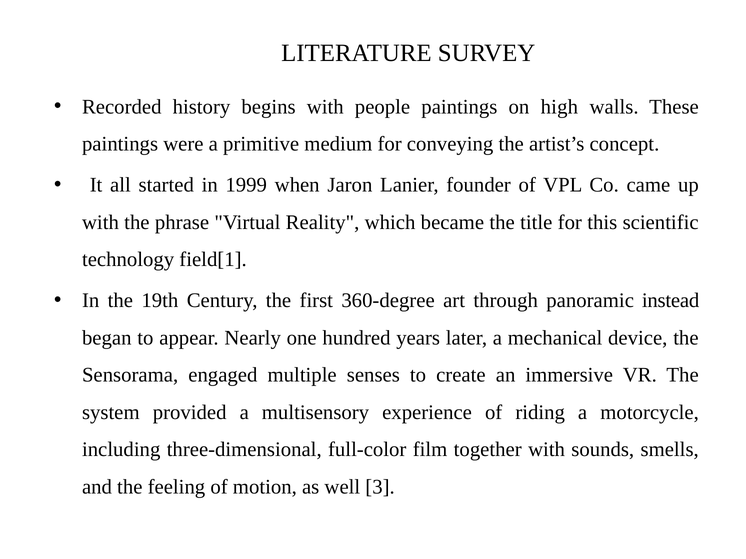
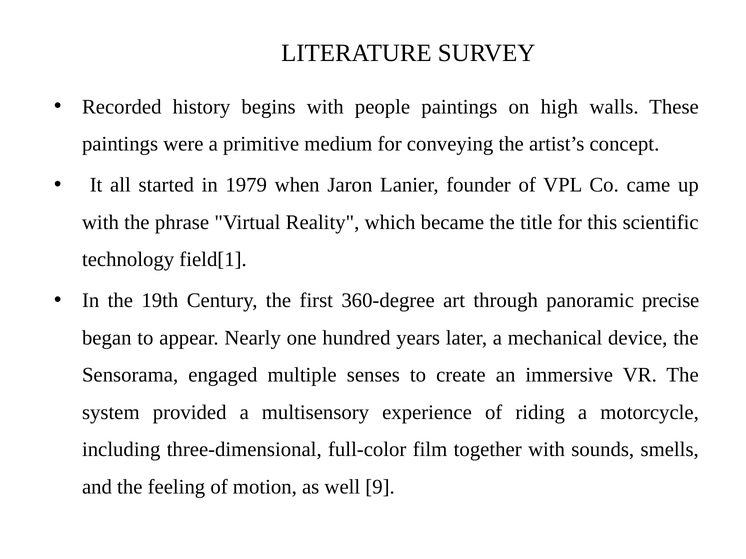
1999: 1999 -> 1979
instead: instead -> precise
3: 3 -> 9
